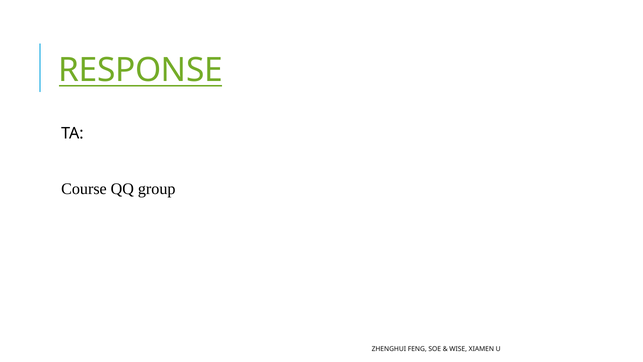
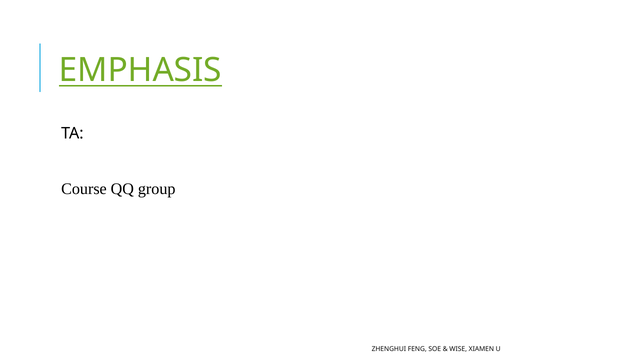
RESPONSE: RESPONSE -> EMPHASIS
